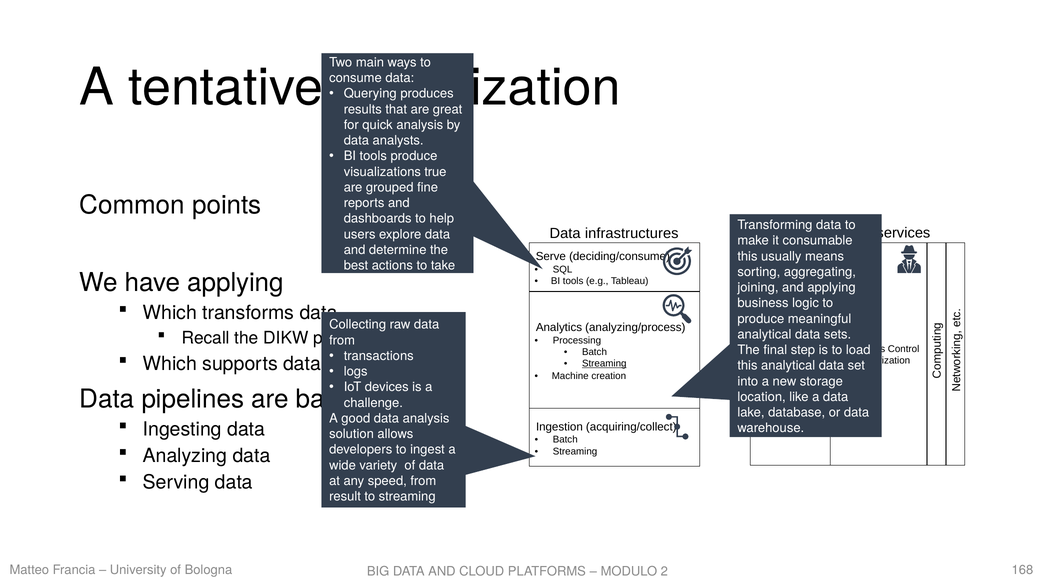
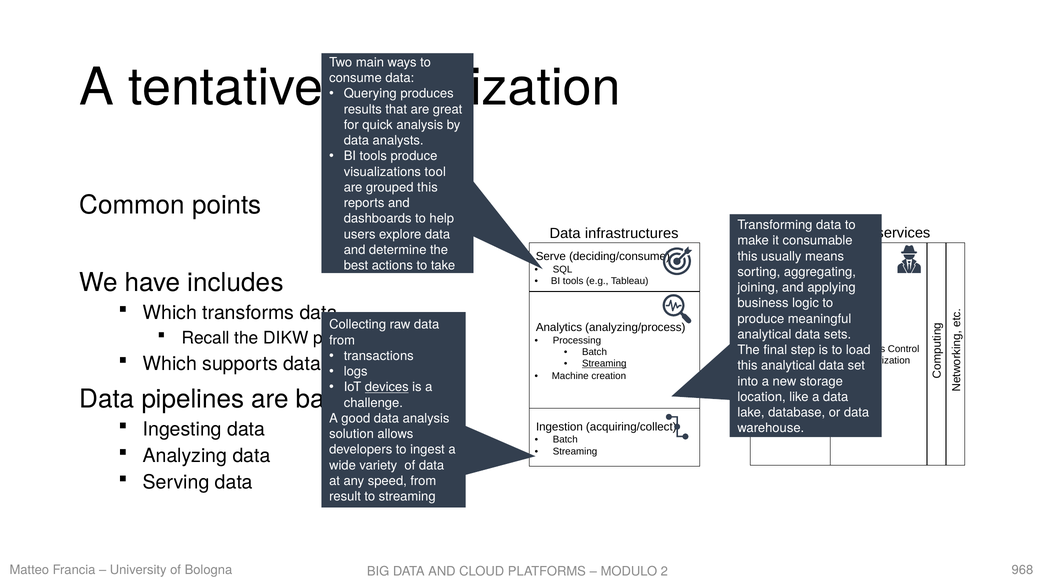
true: true -> tool
grouped fine: fine -> this
have applying: applying -> includes
devices underline: none -> present
168: 168 -> 968
